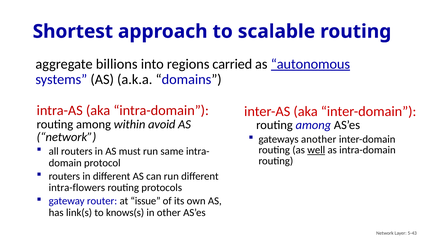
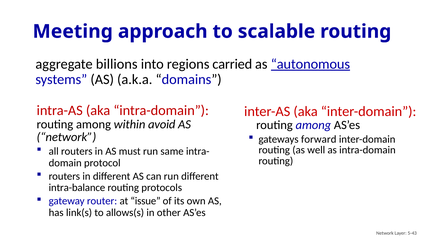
Shortest: Shortest -> Meeting
another: another -> forward
well underline: present -> none
intra-flowers: intra-flowers -> intra-balance
knows(s: knows(s -> allows(s
